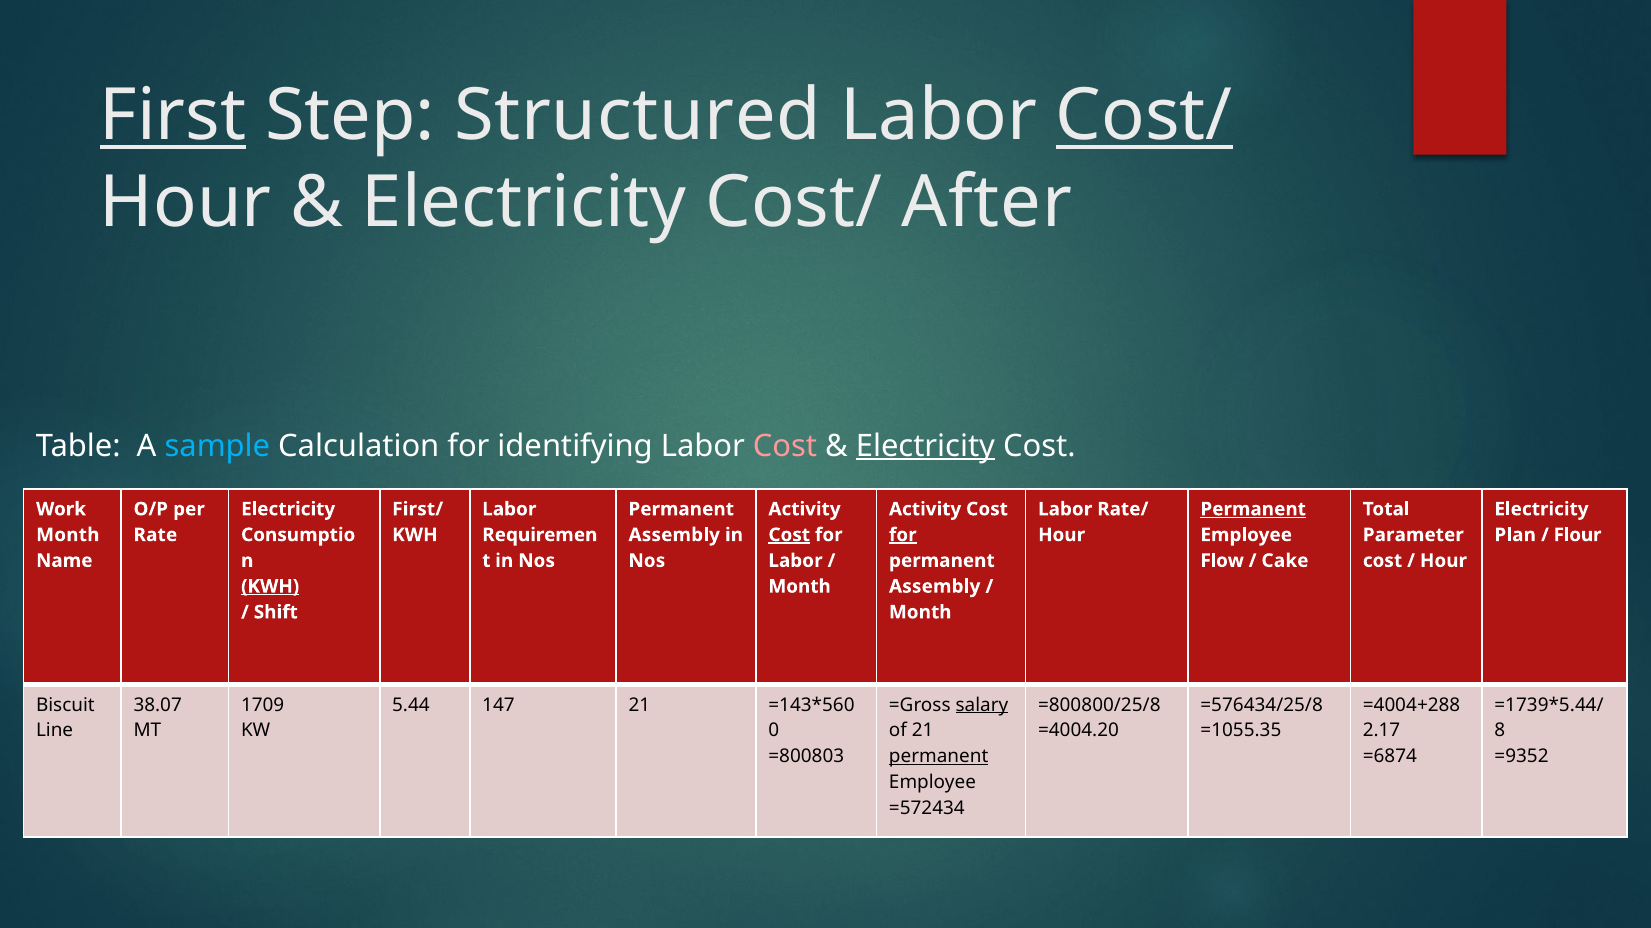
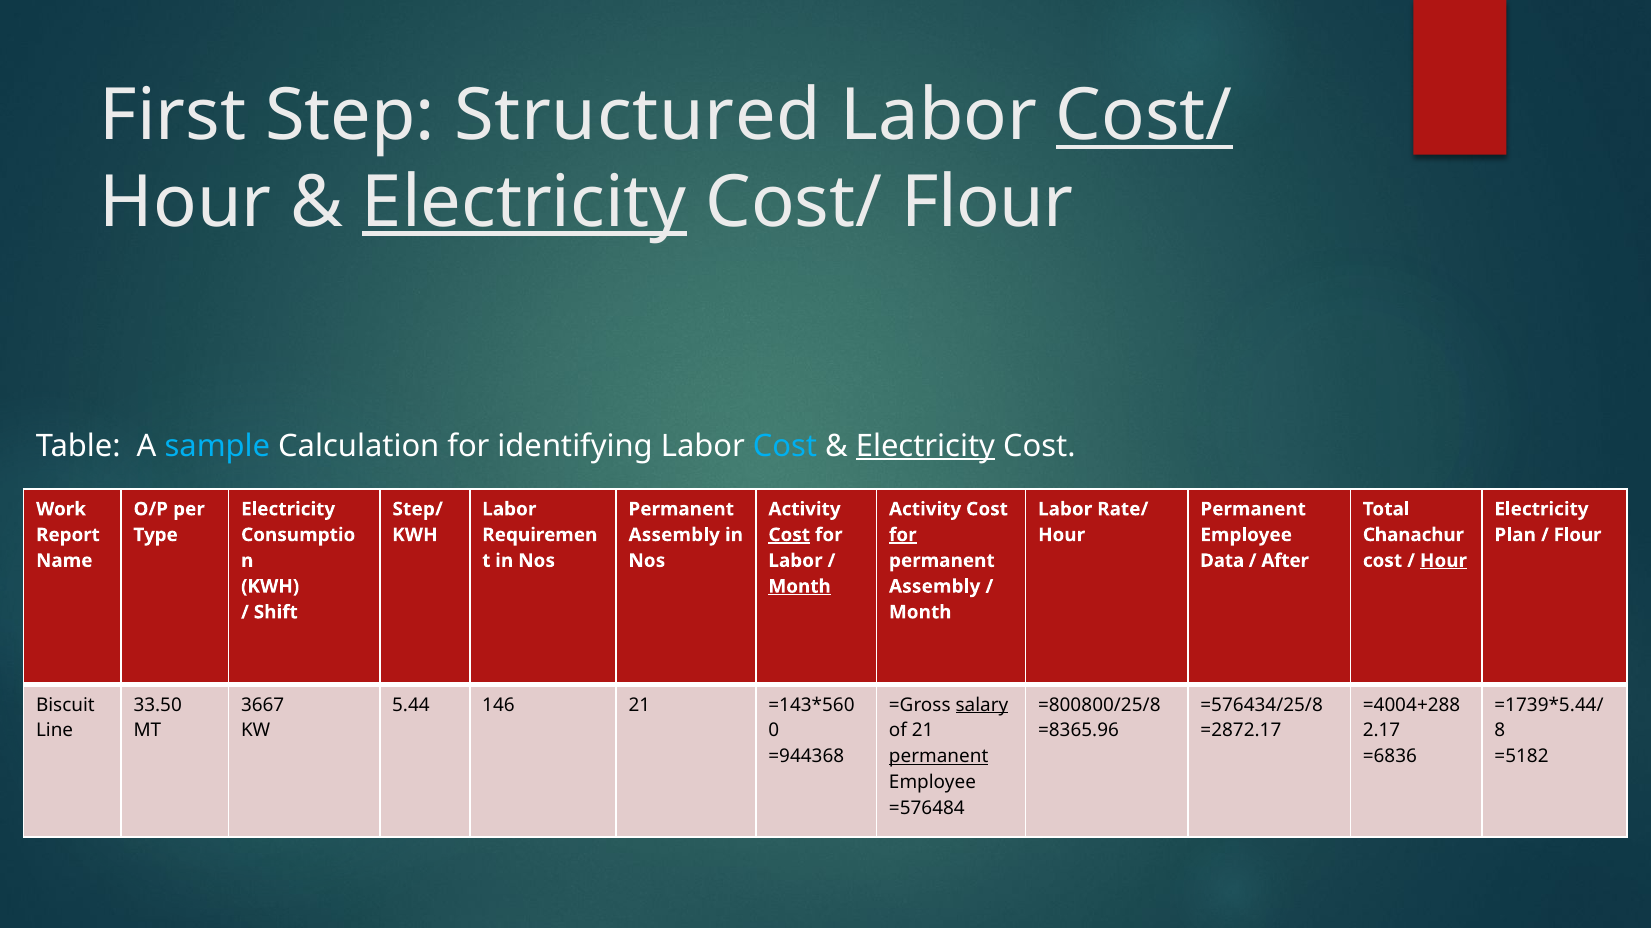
First underline: present -> none
Electricity at (524, 203) underline: none -> present
Cost/ After: After -> Flour
Cost at (785, 446) colour: pink -> light blue
First/: First/ -> Step/
Permanent at (1253, 509) underline: present -> none
Month at (68, 535): Month -> Report
Rate: Rate -> Type
Parameter: Parameter -> Chanachur
Flow: Flow -> Data
Cake: Cake -> After
Hour at (1443, 561) underline: none -> present
KWH at (270, 587) underline: present -> none
Month at (800, 587) underline: none -> present
38.07: 38.07 -> 33.50
1709: 1709 -> 3667
147: 147 -> 146
=4004.20: =4004.20 -> =8365.96
=1055.35: =1055.35 -> =2872.17
=800803: =800803 -> =944368
=6874: =6874 -> =6836
=9352: =9352 -> =5182
=572434: =572434 -> =576484
